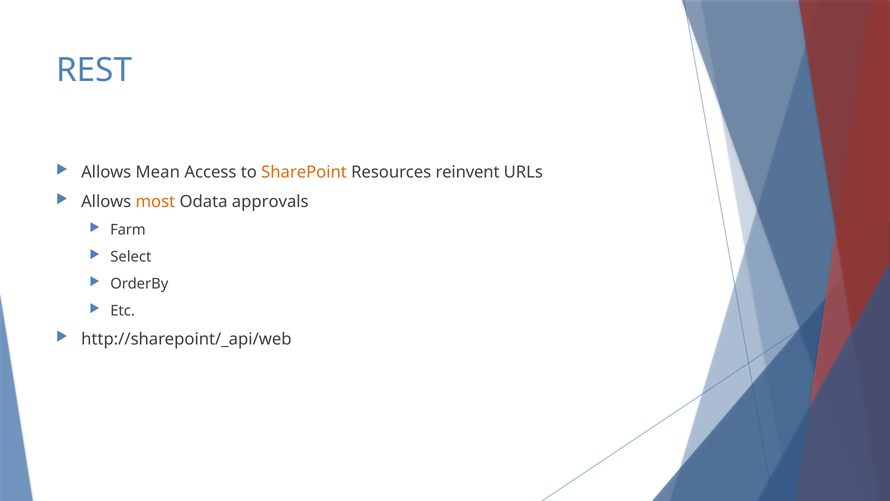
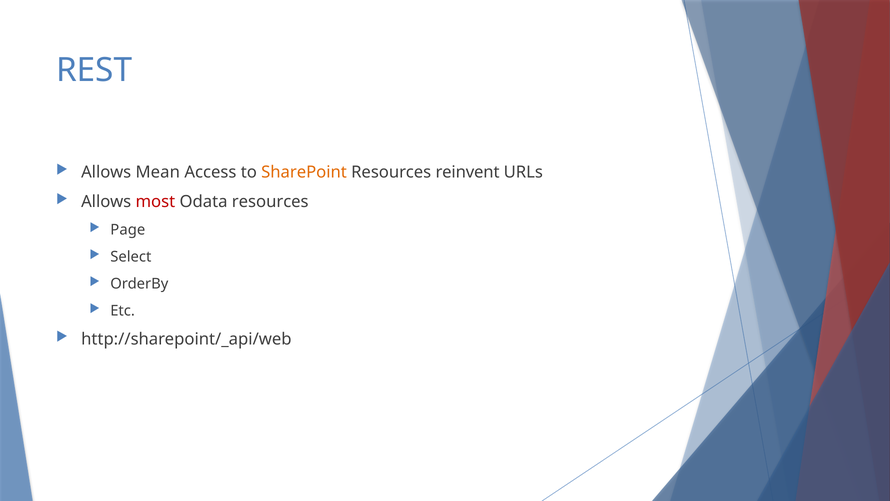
most colour: orange -> red
Odata approvals: approvals -> resources
Farm: Farm -> Page
